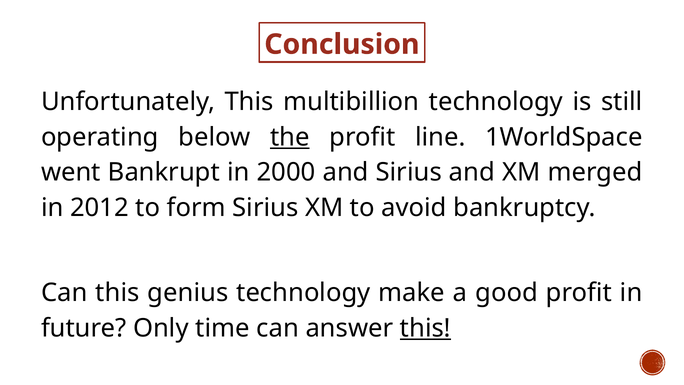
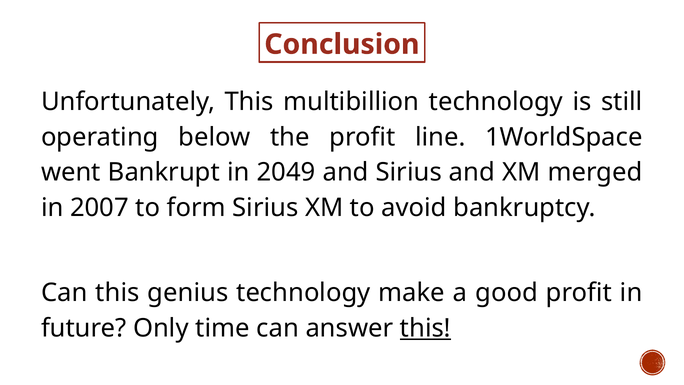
the underline: present -> none
2000: 2000 -> 2049
2012: 2012 -> 2007
